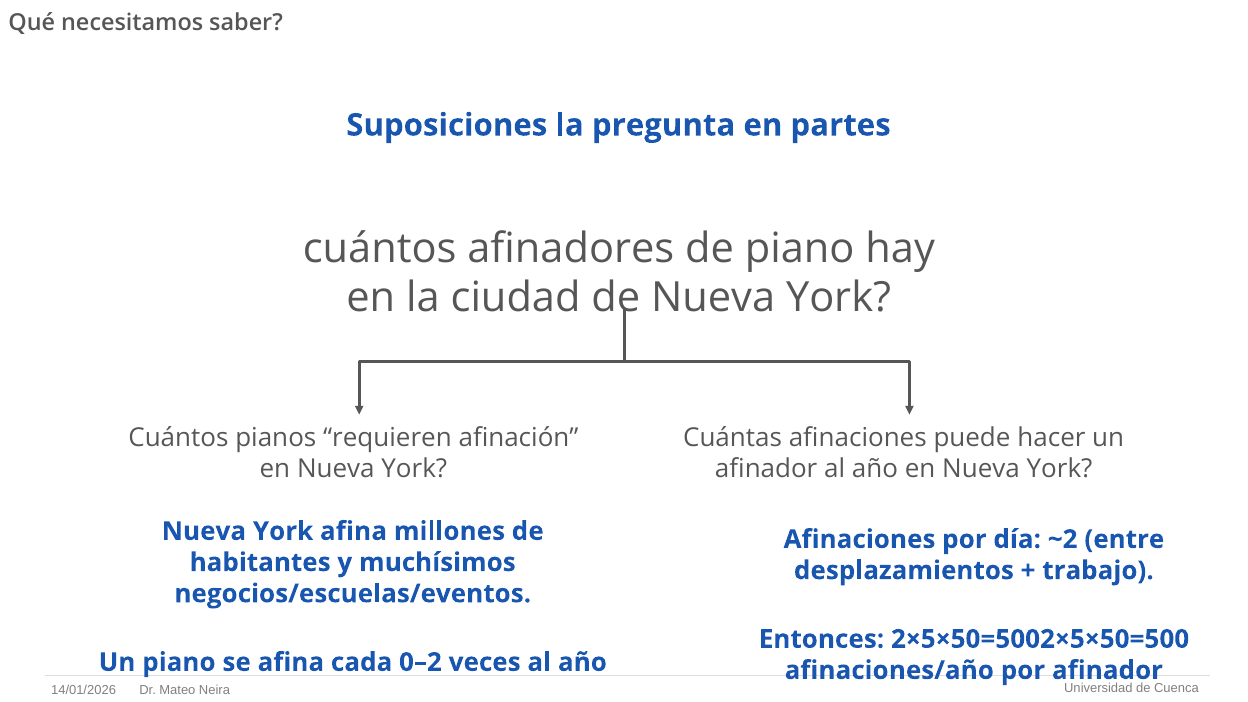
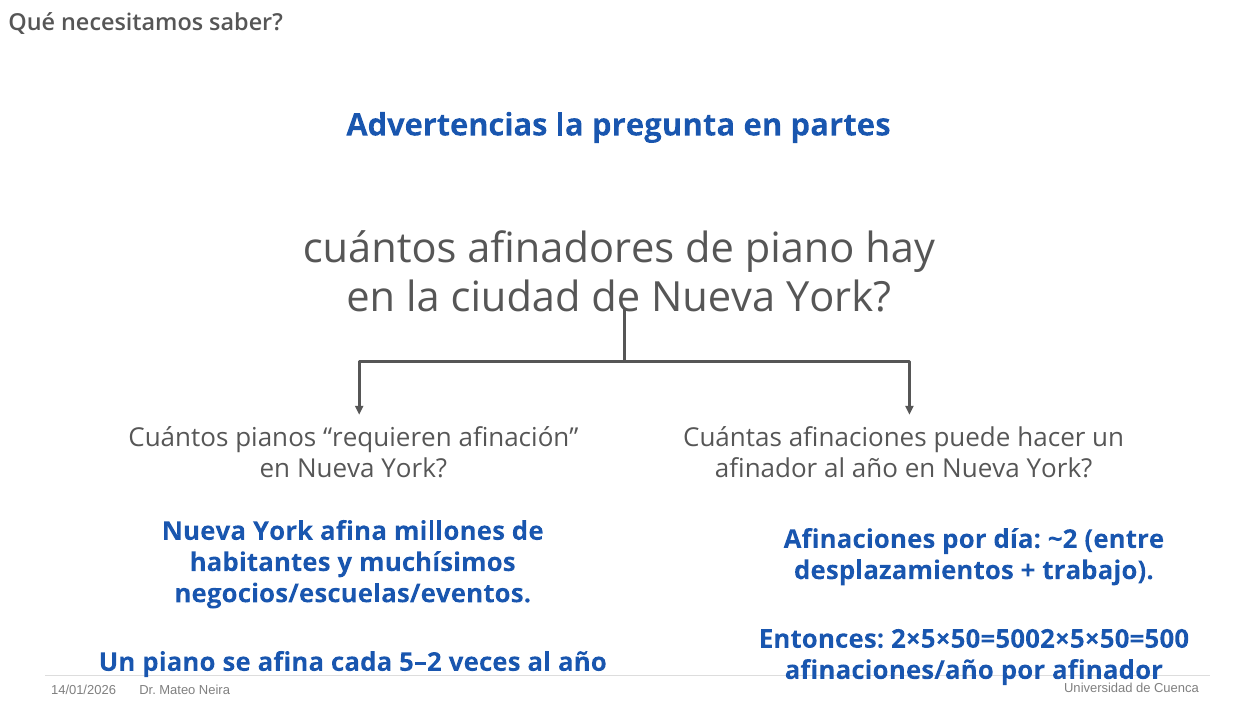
Suposiciones: Suposiciones -> Advertencias
0–2: 0–2 -> 5–2
